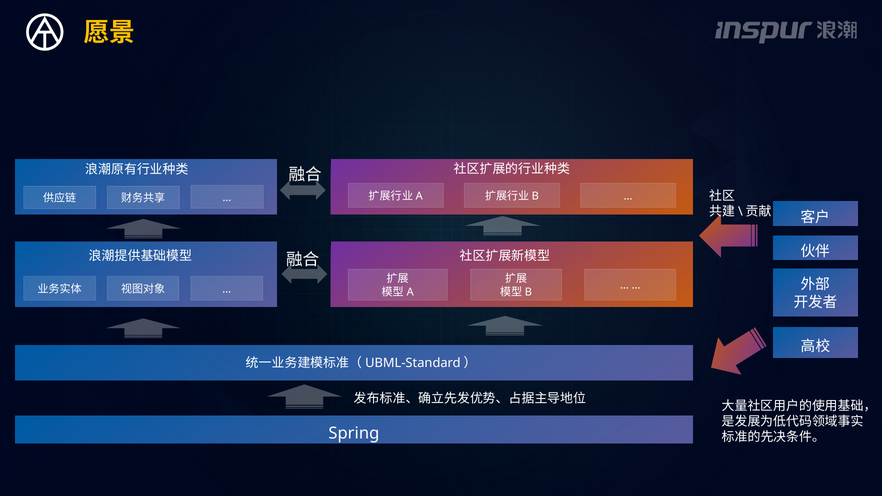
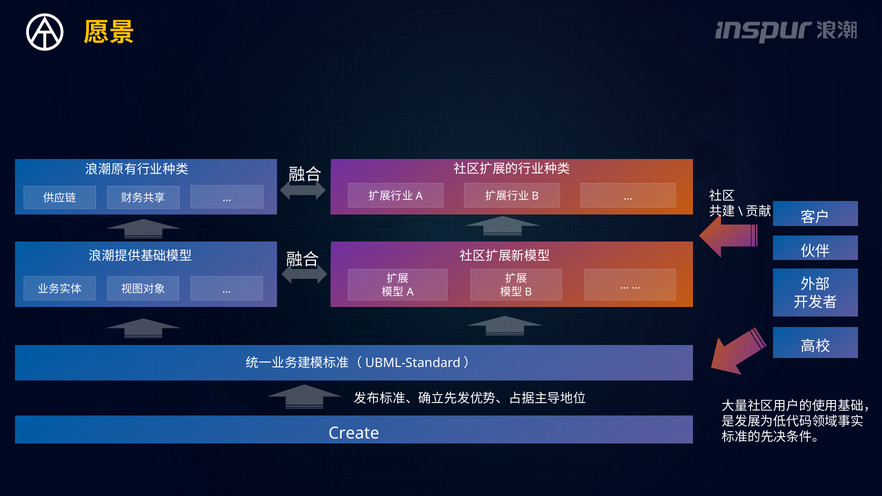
Spring: Spring -> Create
